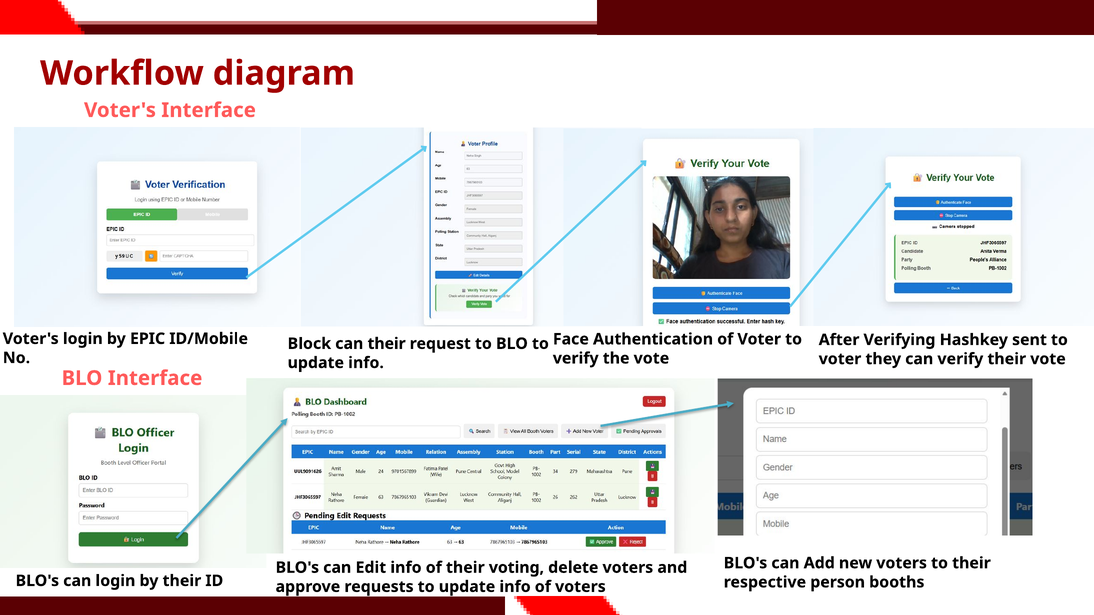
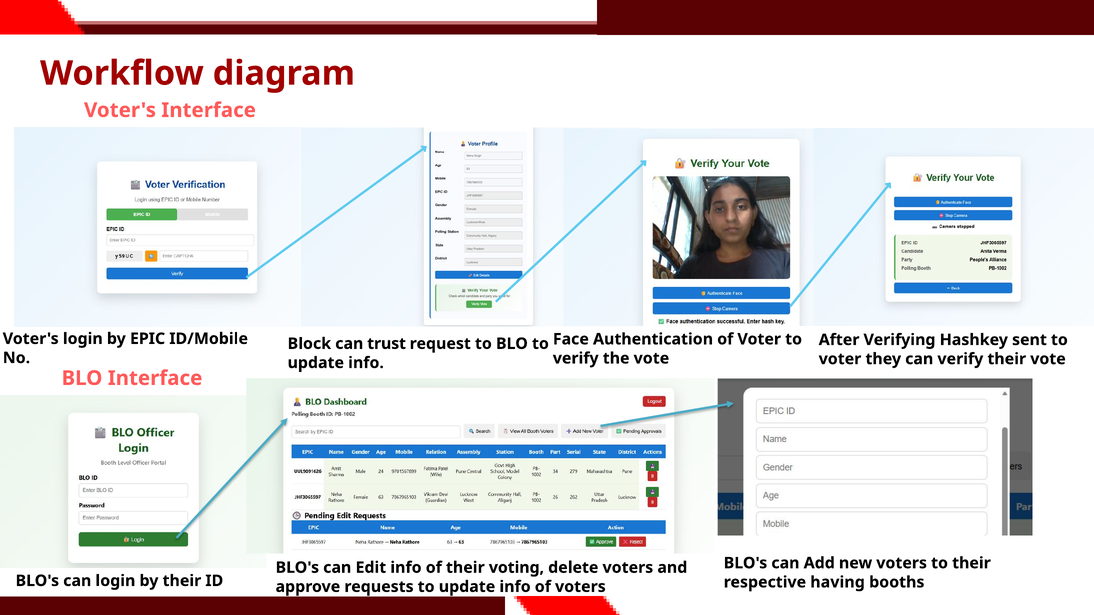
can their: their -> trust
person: person -> having
